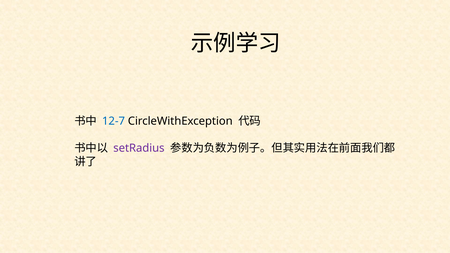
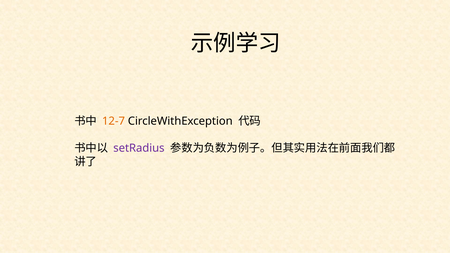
12-7 colour: blue -> orange
